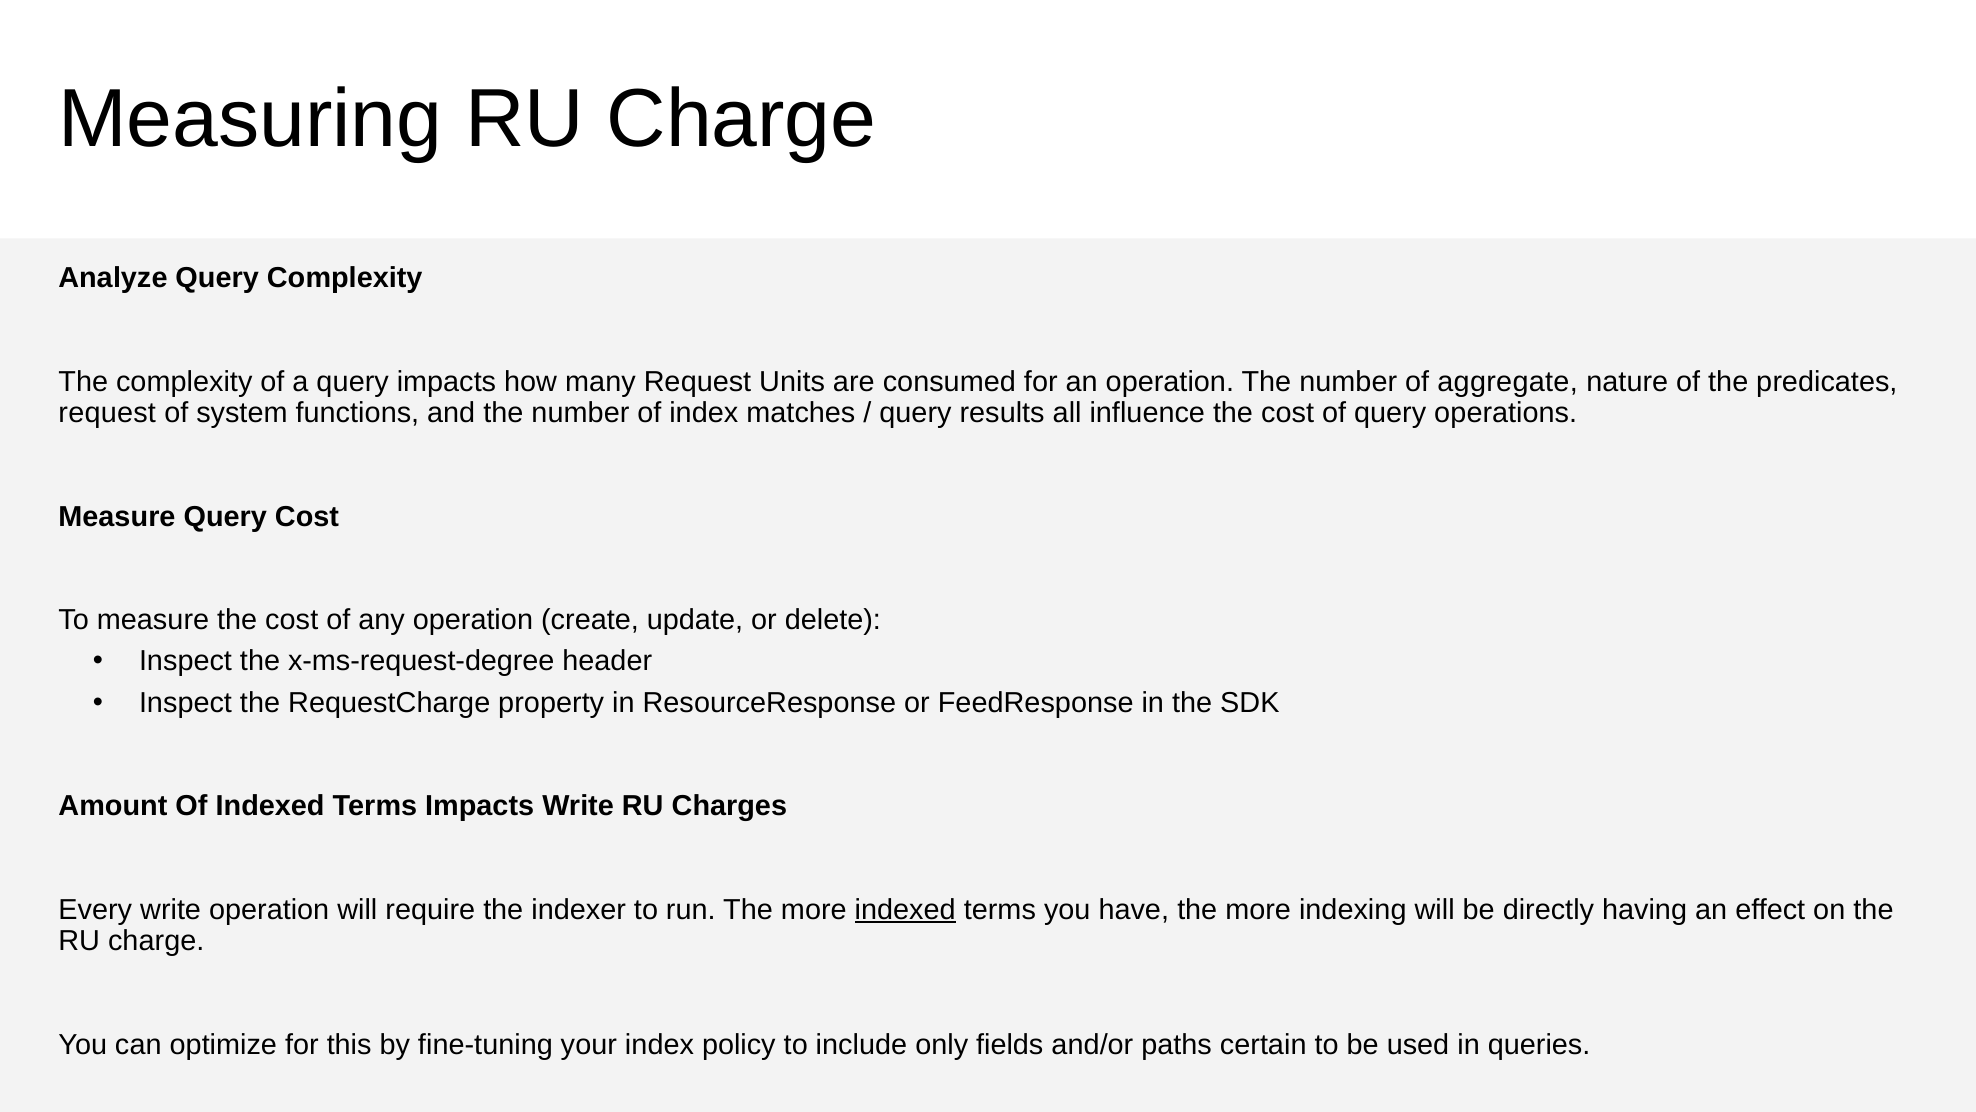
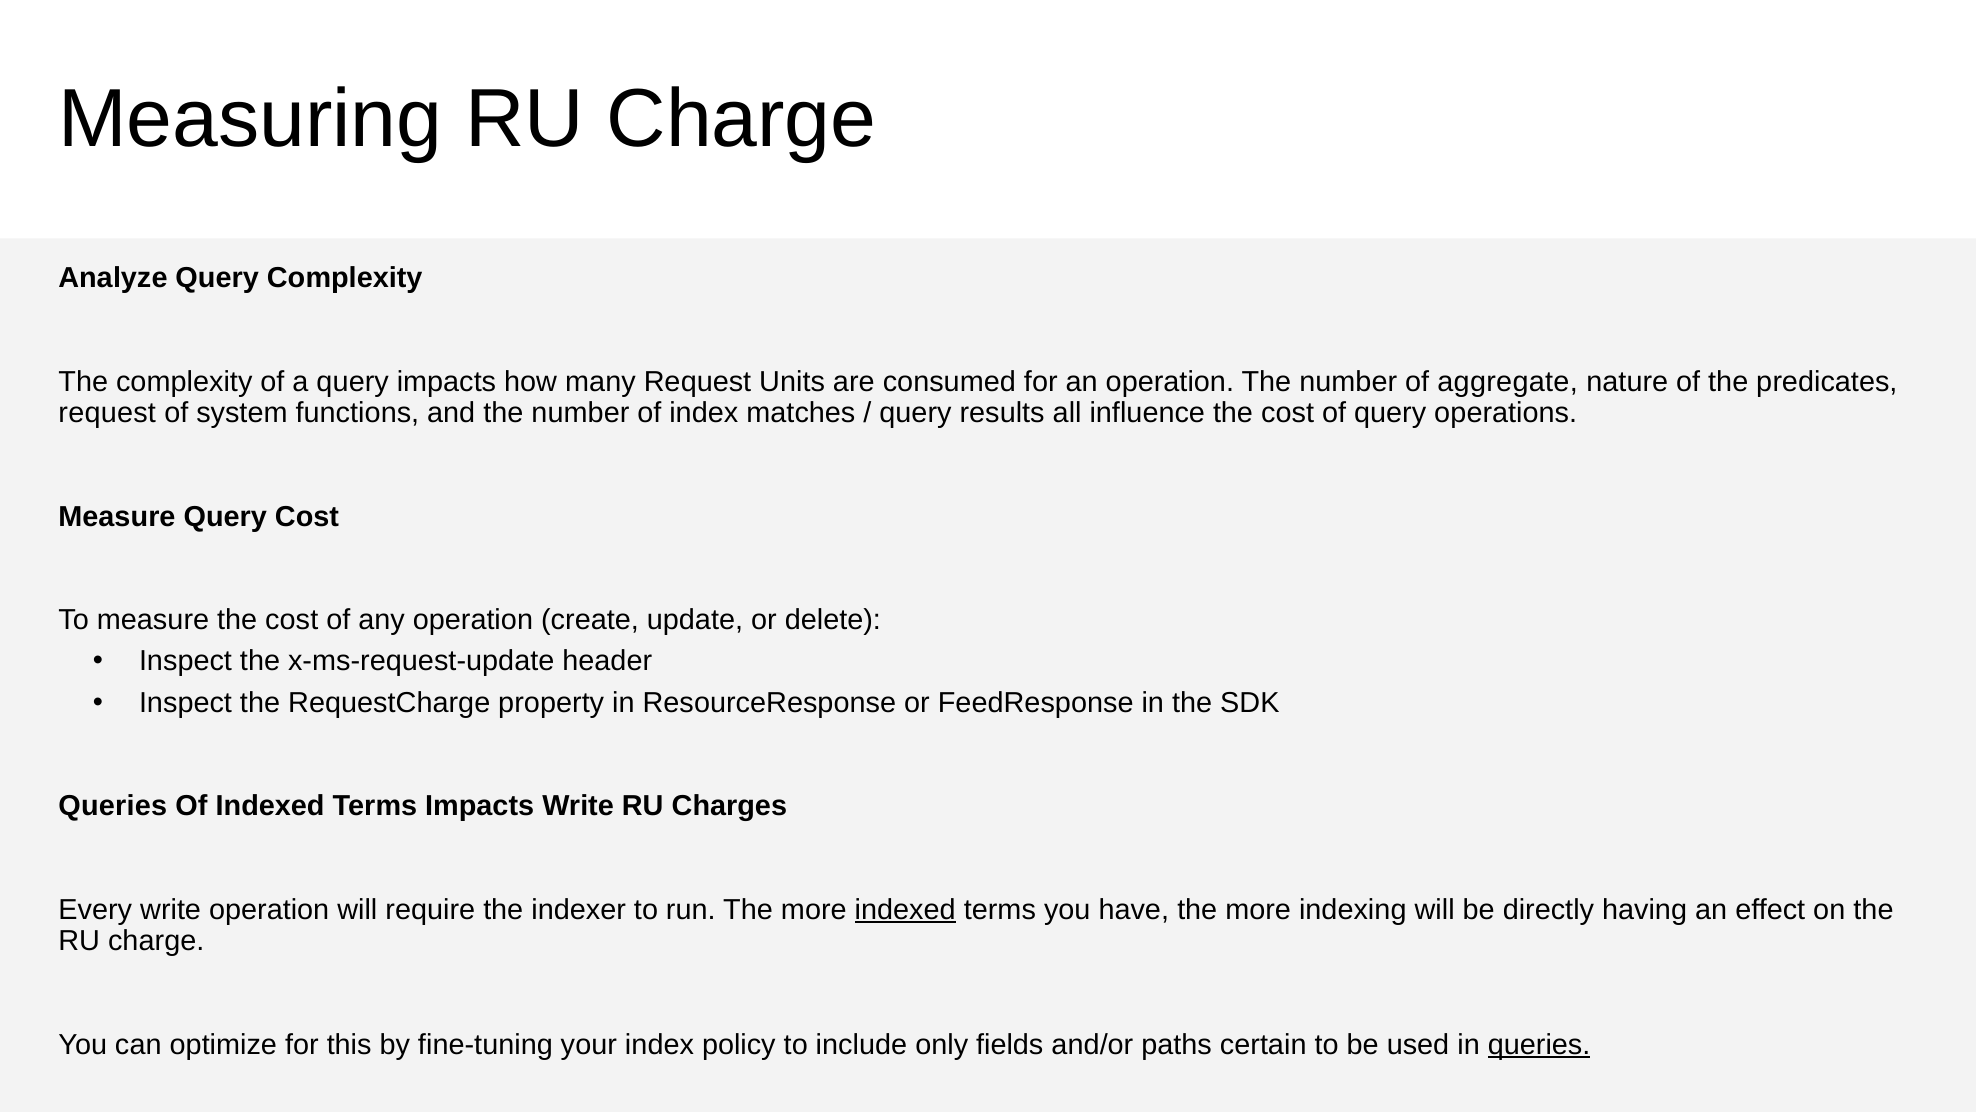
x-ms-request-degree: x-ms-request-degree -> x-ms-request-update
Amount at (113, 806): Amount -> Queries
queries at (1539, 1044) underline: none -> present
